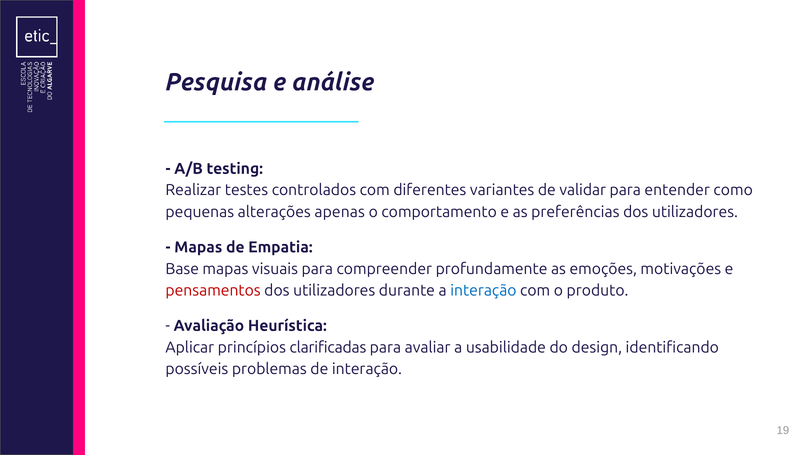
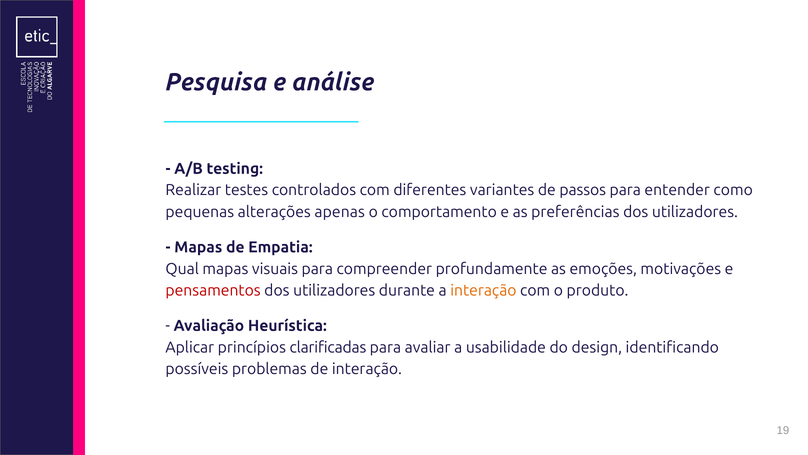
validar: validar -> passos
Base: Base -> Qual
interação at (483, 290) colour: blue -> orange
